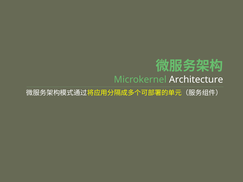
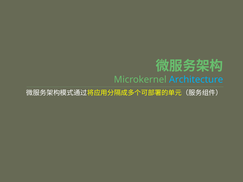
Architecture colour: white -> light blue
